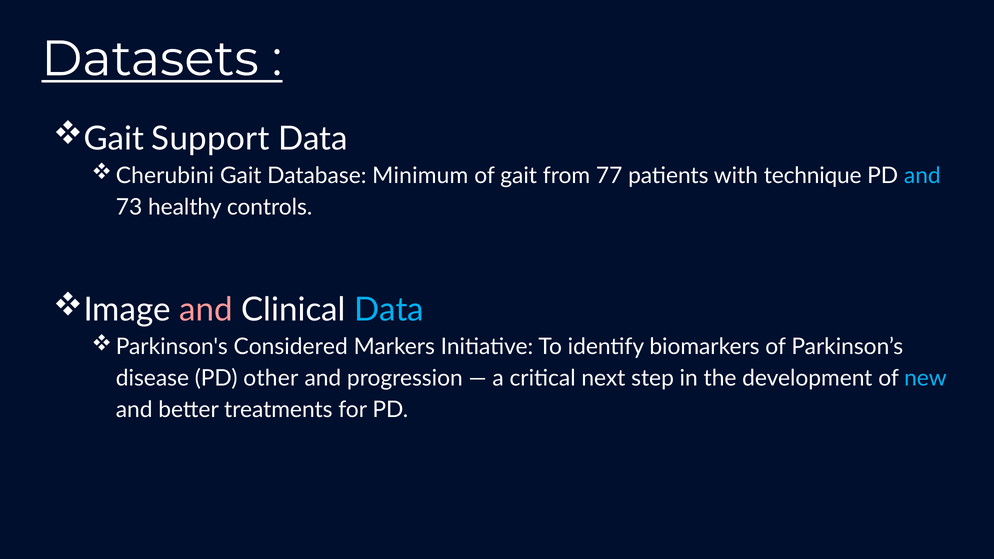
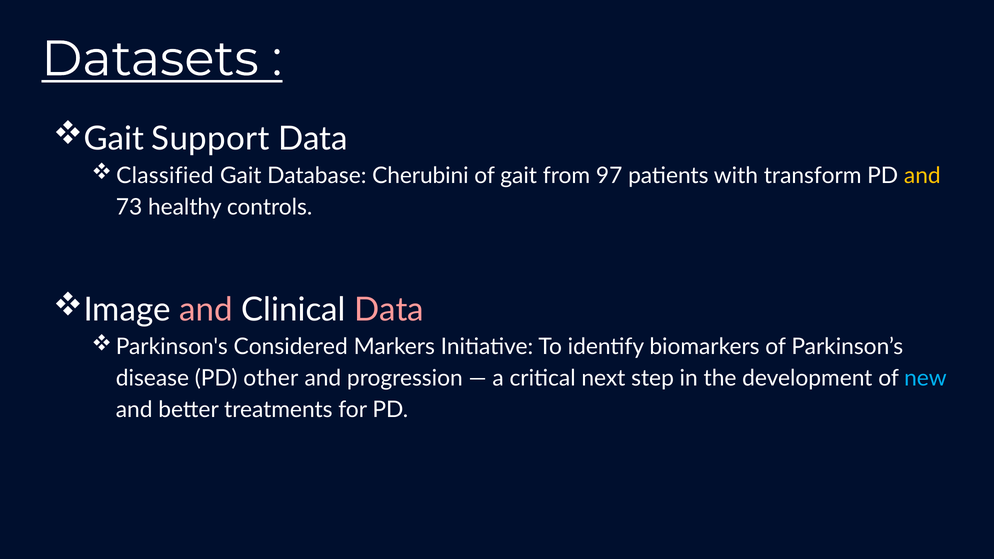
Cherubini: Cherubini -> Classified
Minimum: Minimum -> Cherubini
77: 77 -> 97
technique: technique -> transform
and at (922, 176) colour: light blue -> yellow
Data at (389, 310) colour: light blue -> pink
